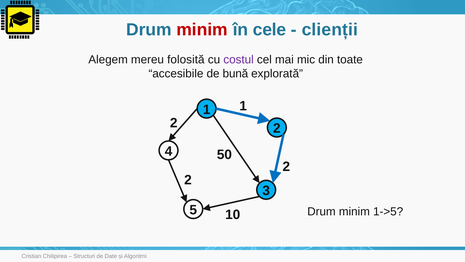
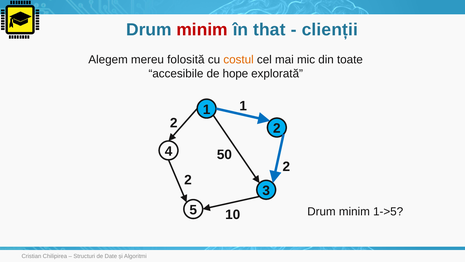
cele: cele -> that
costul colour: purple -> orange
bună: bună -> hope
